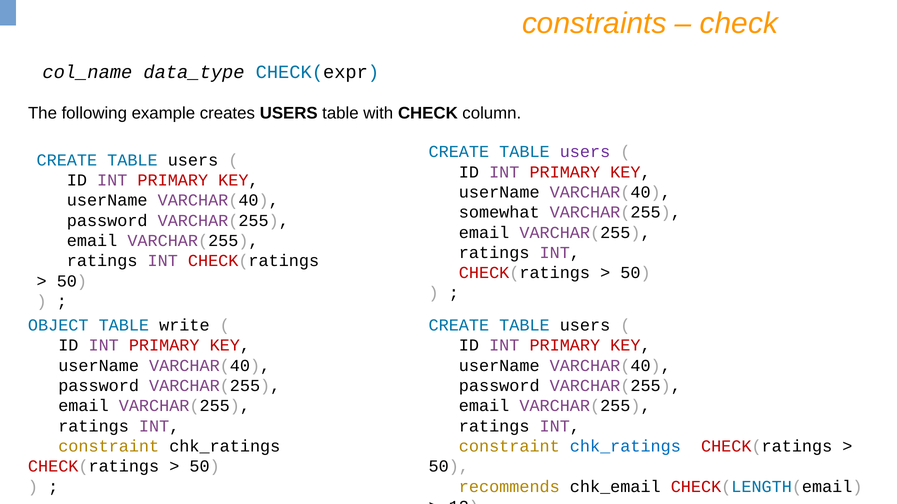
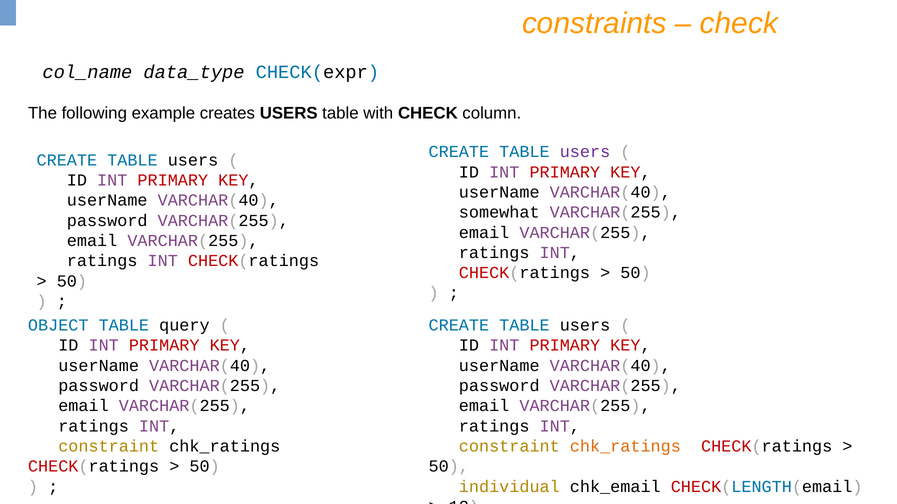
write: write -> query
chk_ratings at (625, 447) colour: blue -> orange
recommends: recommends -> individual
